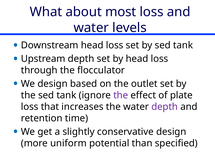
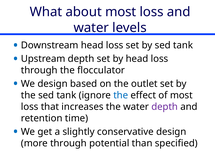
the at (121, 95) colour: purple -> blue
of plate: plate -> most
more uniform: uniform -> through
